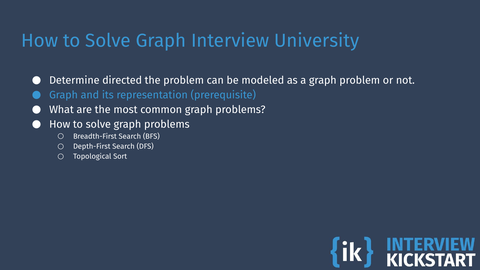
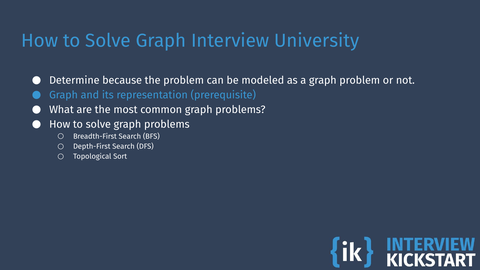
directed: directed -> because
